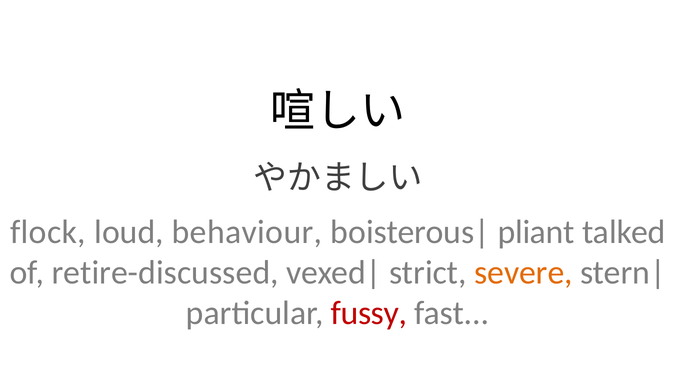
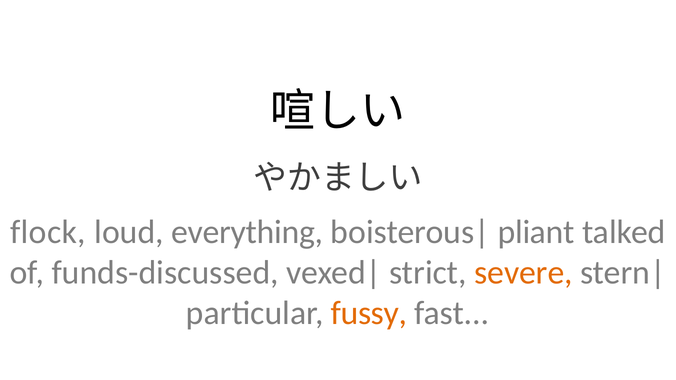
behaviour: behaviour -> everything
retire-discussed: retire-discussed -> funds-discussed
fussy colour: red -> orange
